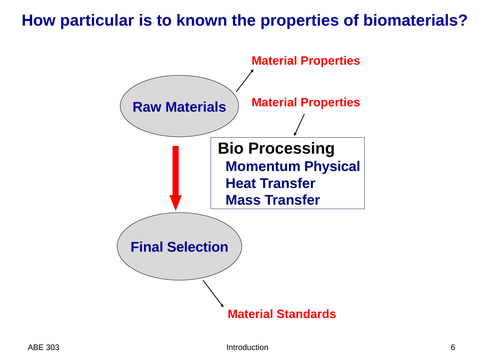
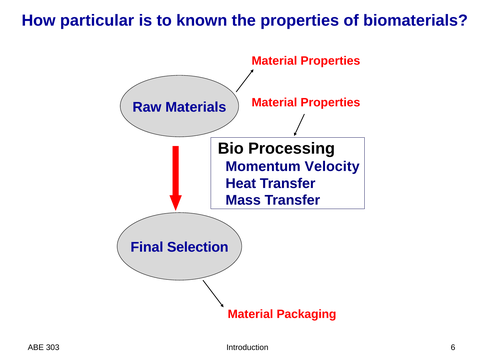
Physical: Physical -> Velocity
Standards: Standards -> Packaging
